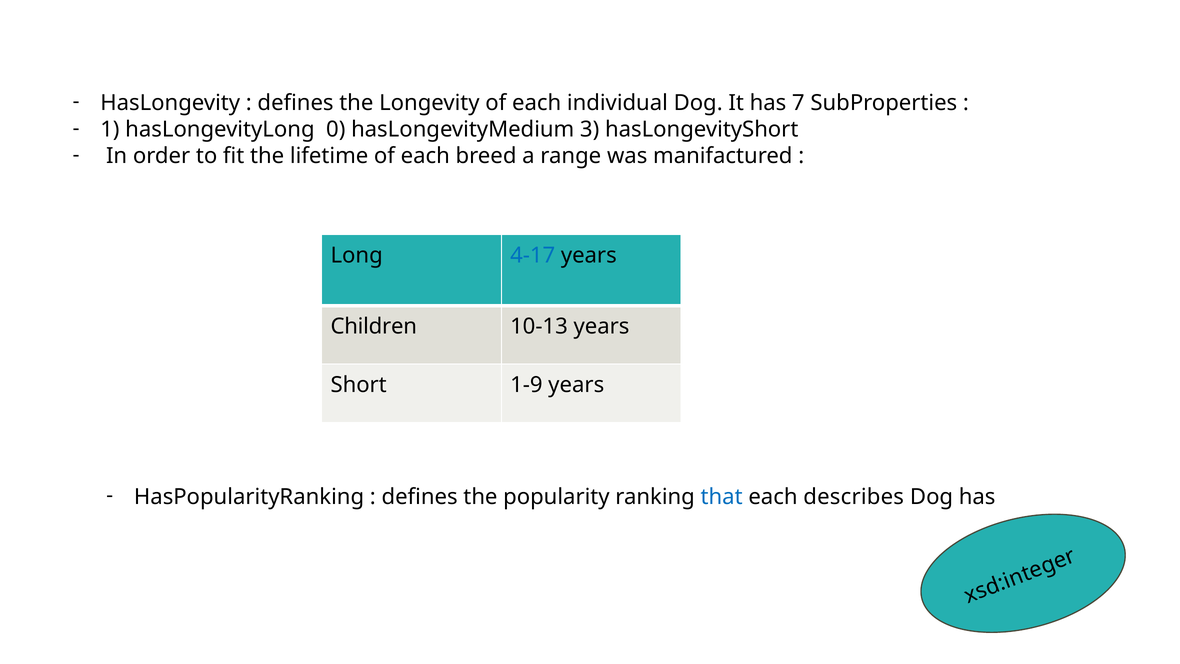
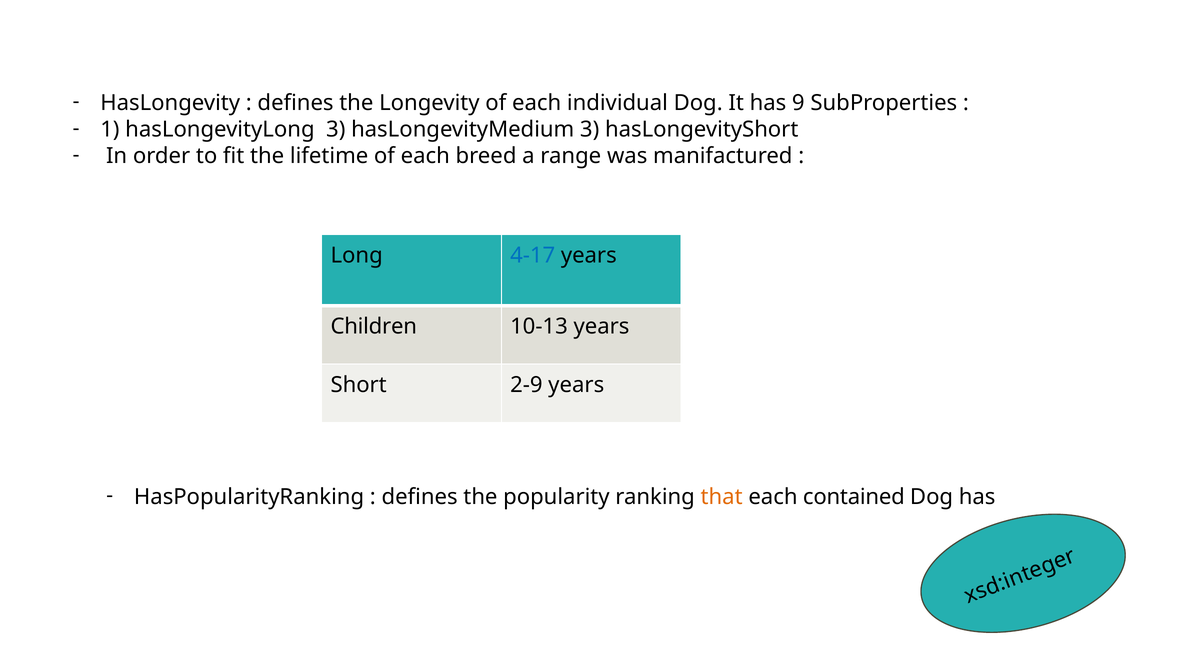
7: 7 -> 9
hasLongevityLong 0: 0 -> 3
1-9: 1-9 -> 2-9
that colour: blue -> orange
describes: describes -> contained
